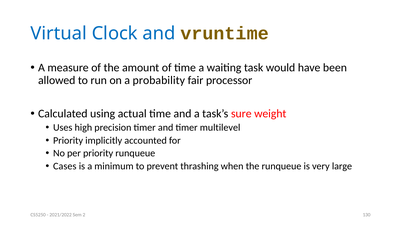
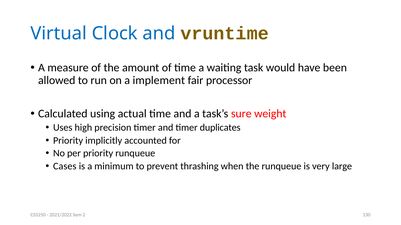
probability: probability -> implement
multilevel: multilevel -> duplicates
